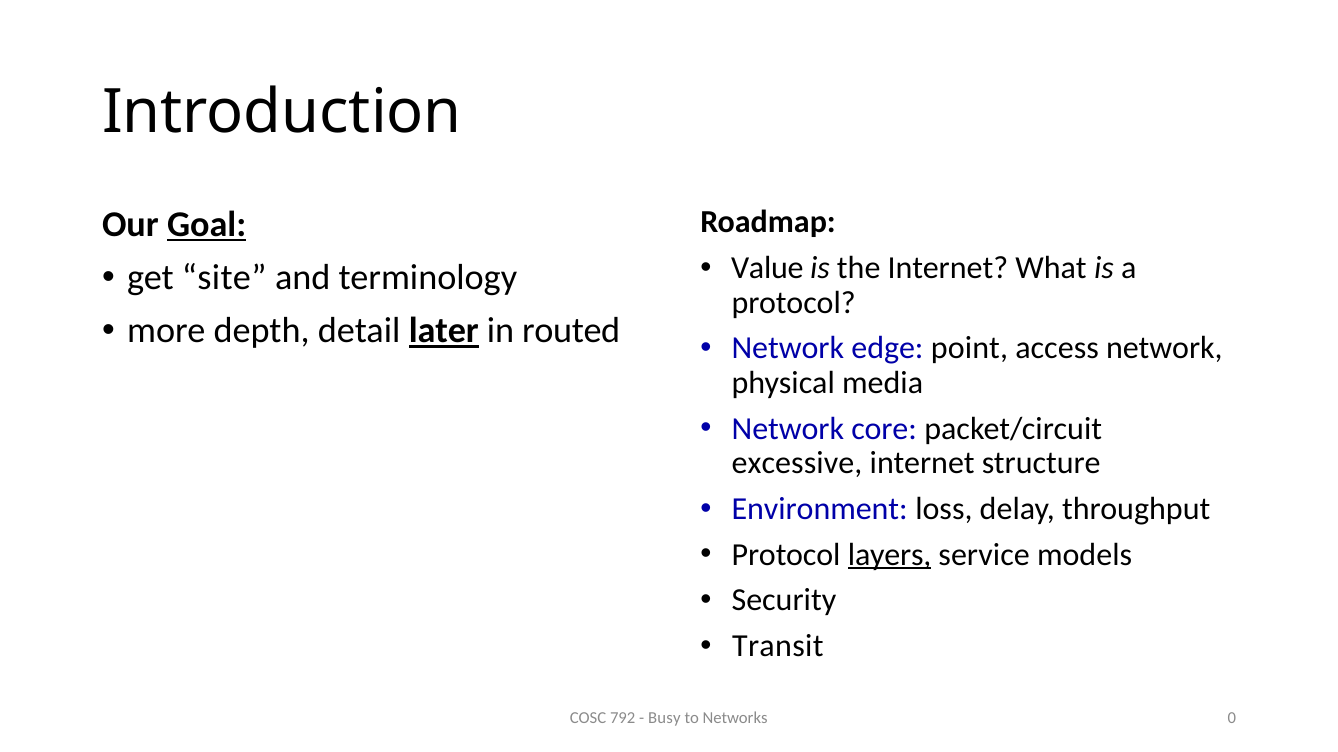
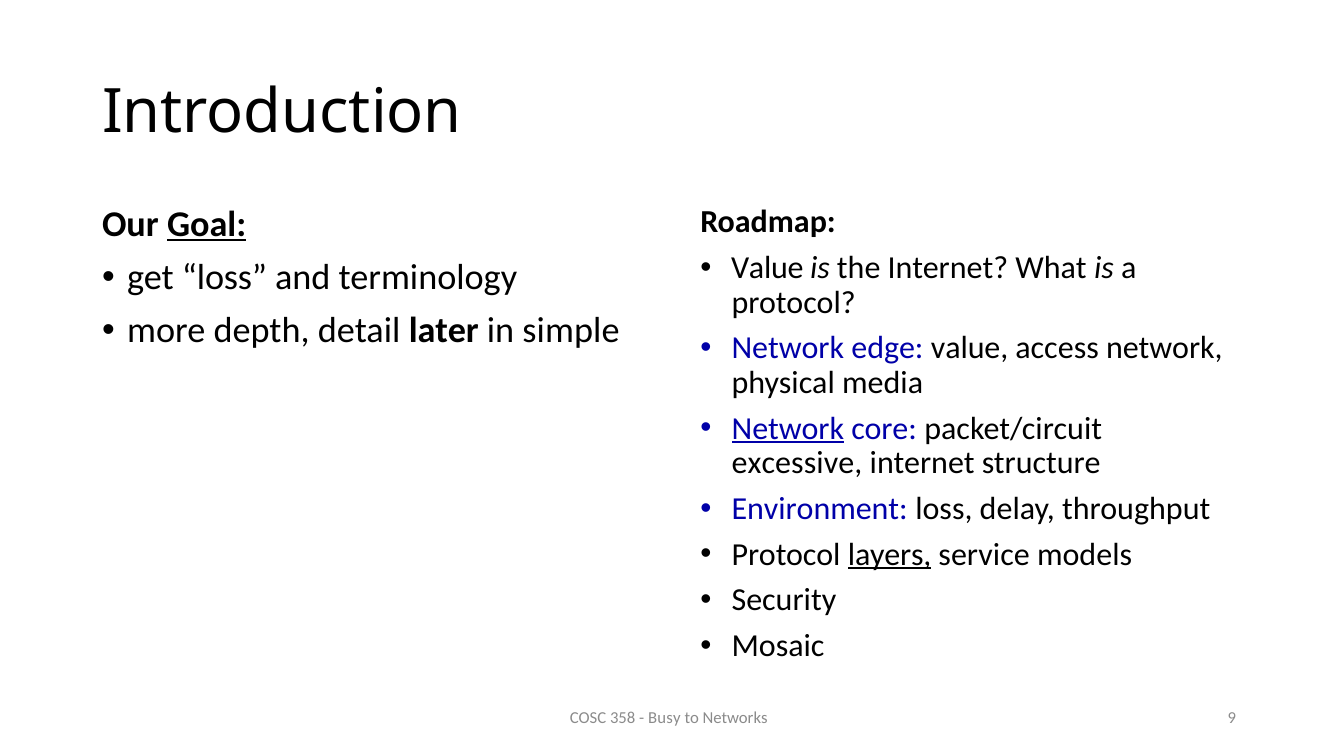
get site: site -> loss
later underline: present -> none
routed: routed -> simple
edge point: point -> value
Network at (788, 429) underline: none -> present
Transit: Transit -> Mosaic
792: 792 -> 358
0: 0 -> 9
